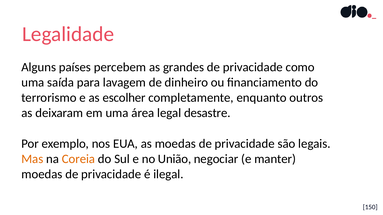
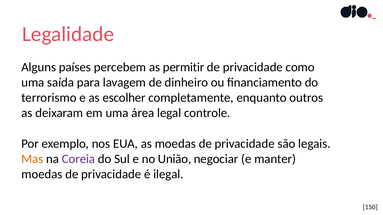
grandes: grandes -> permitir
desastre: desastre -> controle
Coreia colour: orange -> purple
